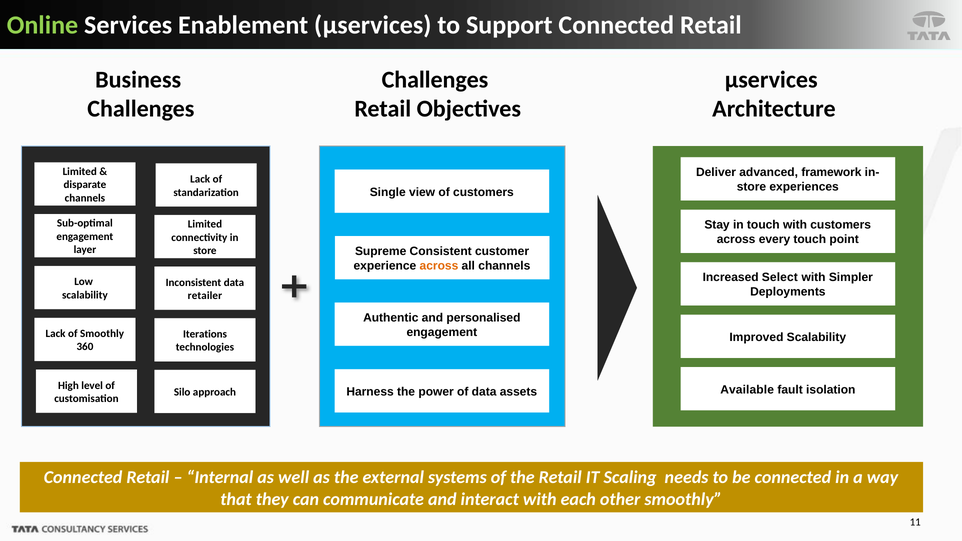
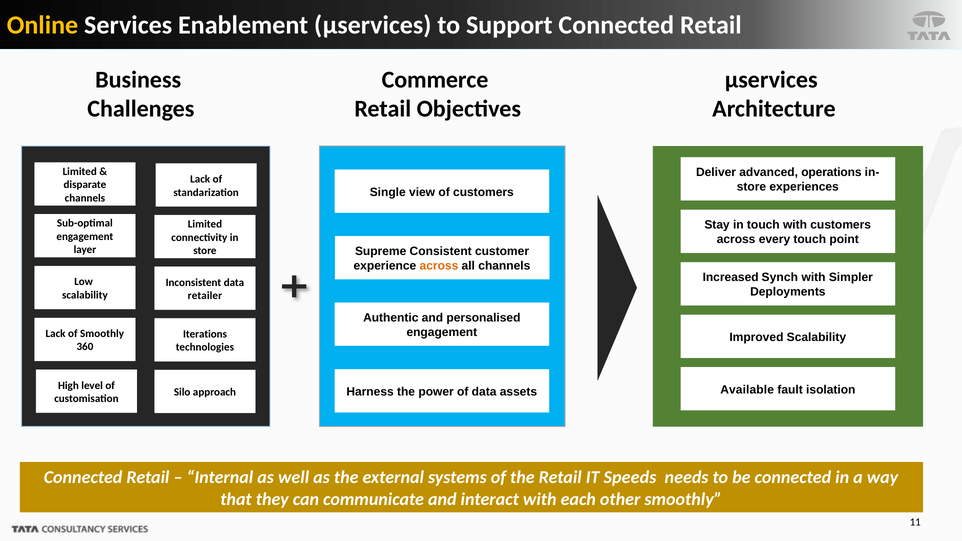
Online colour: light green -> yellow
Challenges at (435, 80): Challenges -> Commerce
framework: framework -> operations
Select: Select -> Synch
Scaling: Scaling -> Speeds
